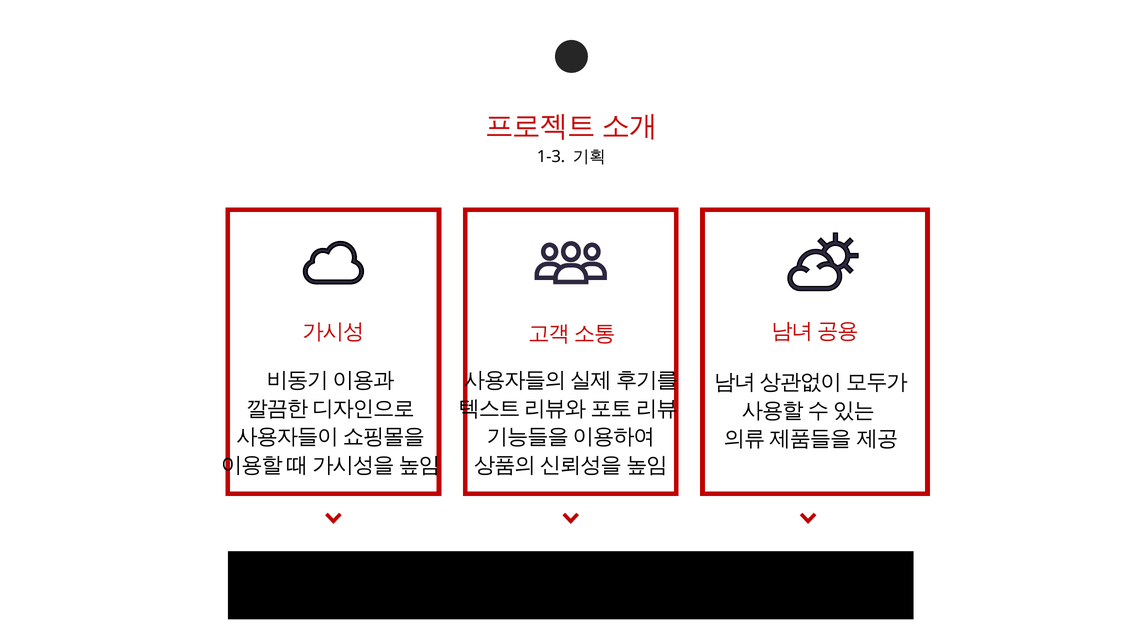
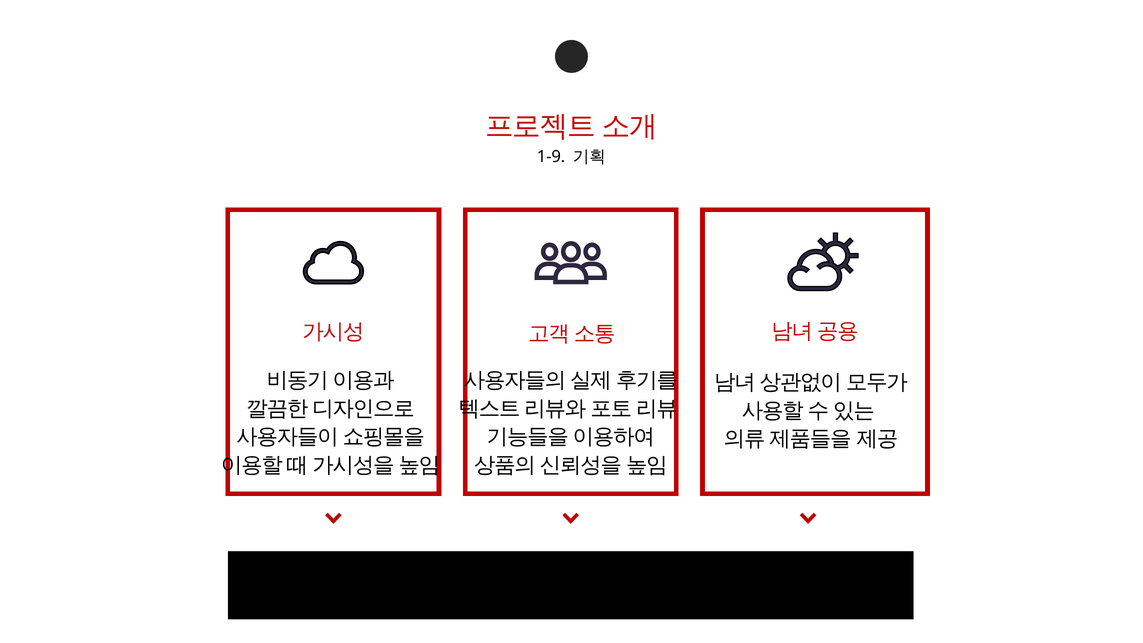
1-3: 1-3 -> 1-9
